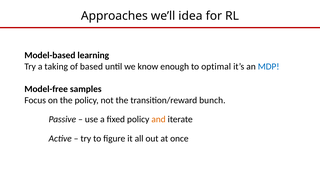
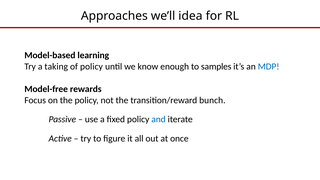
of based: based -> policy
optimal: optimal -> samples
samples: samples -> rewards
and colour: orange -> blue
